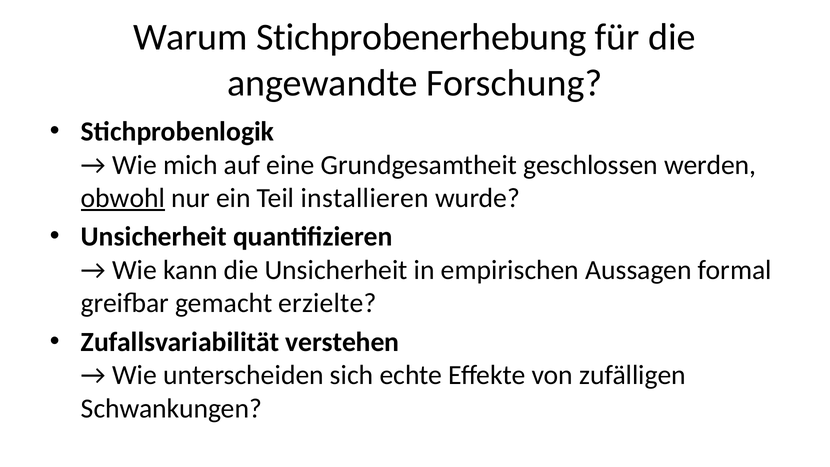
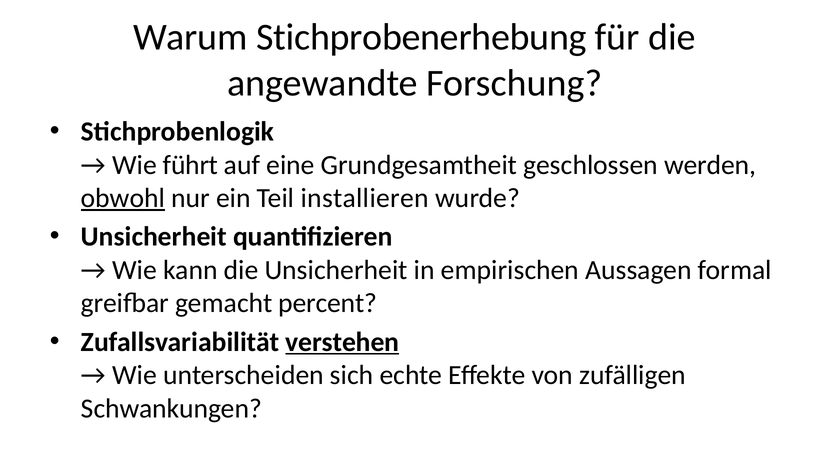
mich: mich -> führt
erzielte: erzielte -> percent
verstehen underline: none -> present
